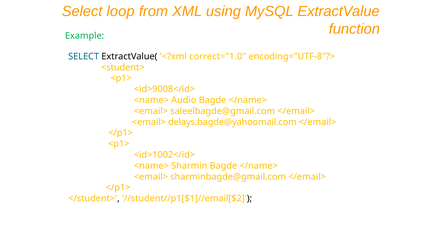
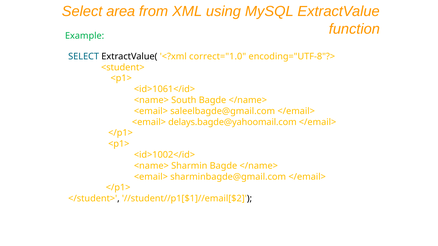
loop: loop -> area
<id>9008</id>: <id>9008</id> -> <id>1061</id>
Audio: Audio -> South
